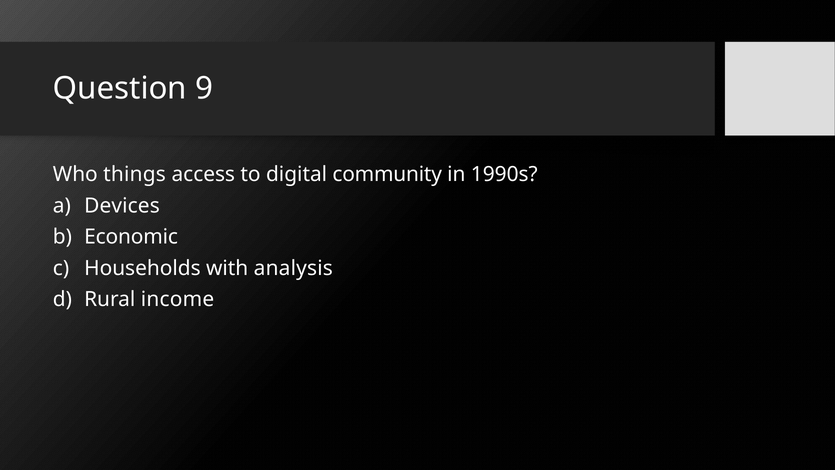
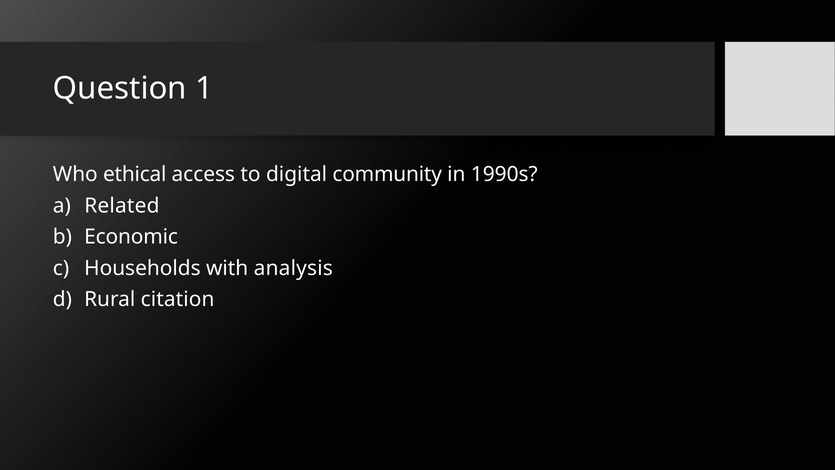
9: 9 -> 1
things: things -> ethical
Devices: Devices -> Related
income: income -> citation
